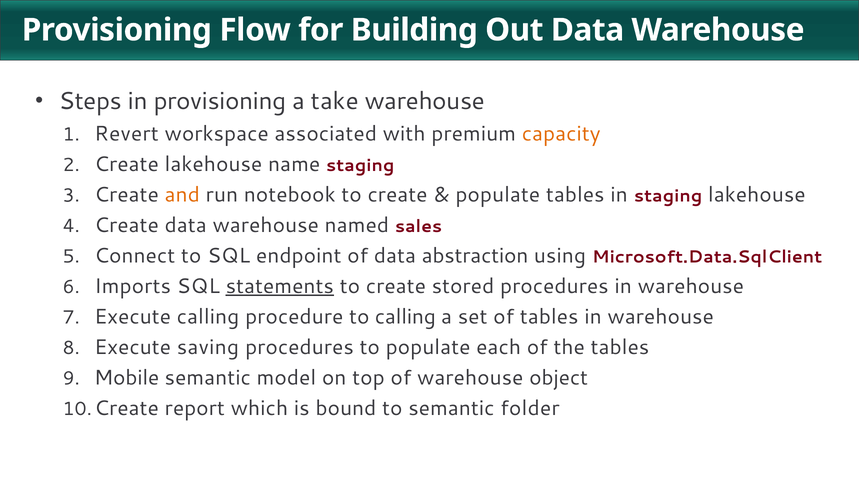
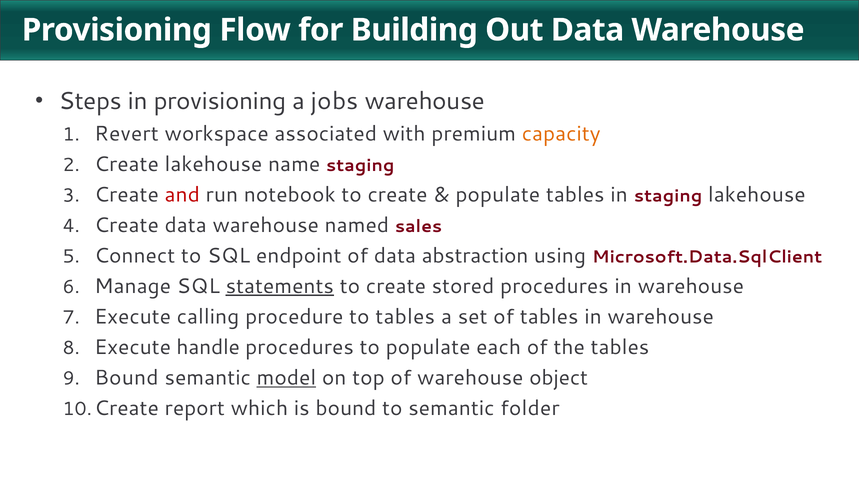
take: take -> jobs
and colour: orange -> red
Imports: Imports -> Manage
to calling: calling -> tables
saving: saving -> handle
Mobile at (127, 378): Mobile -> Bound
model underline: none -> present
